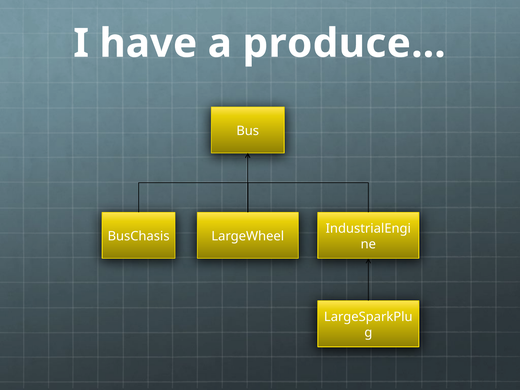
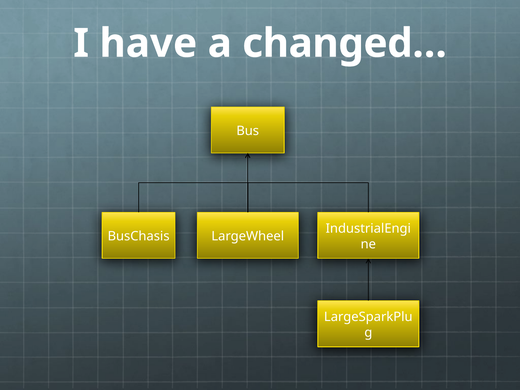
produce…: produce… -> changed…
